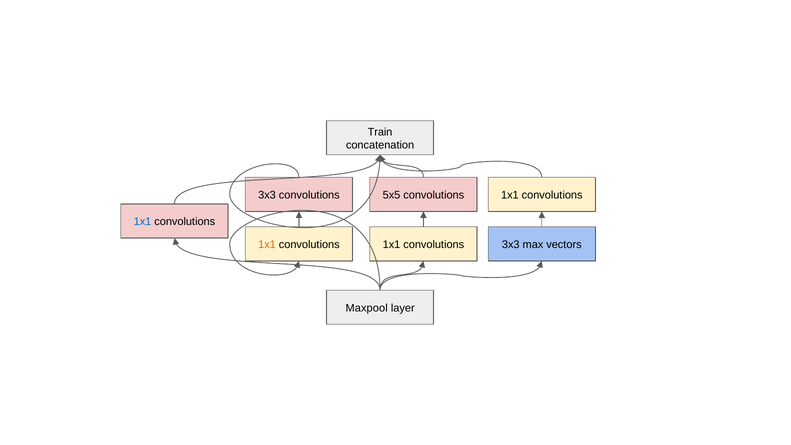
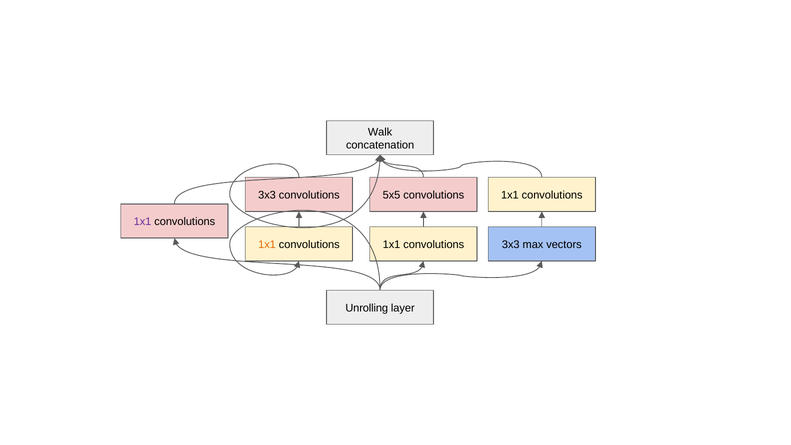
Train: Train -> Walk
1x1 at (143, 222) colour: blue -> purple
Maxpool: Maxpool -> Unrolling
